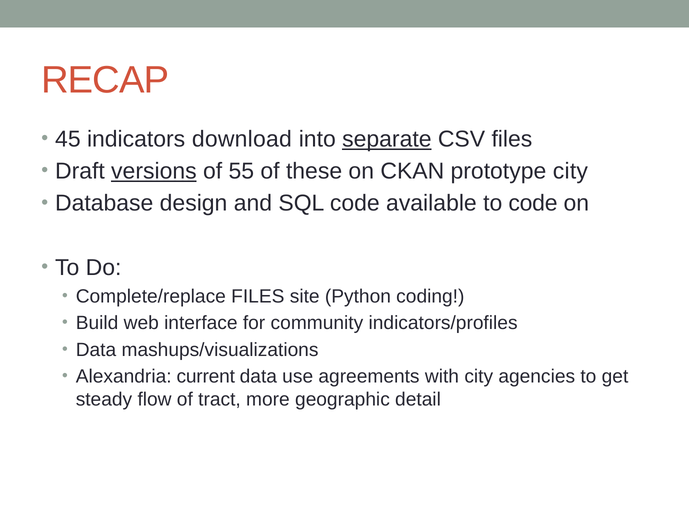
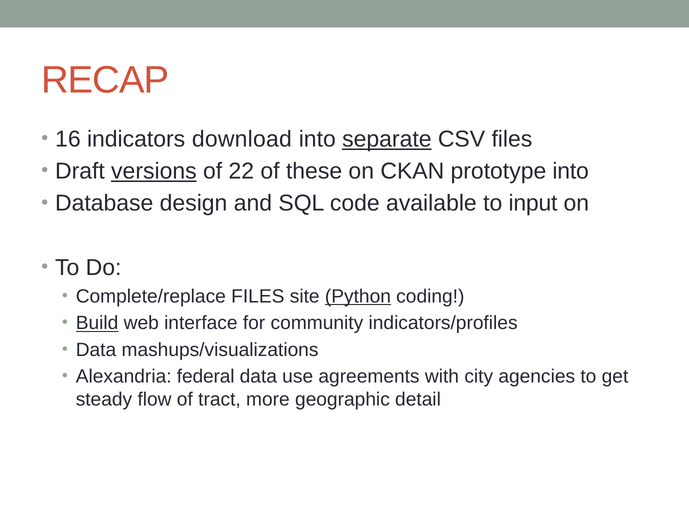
45: 45 -> 16
55: 55 -> 22
prototype city: city -> into
to code: code -> input
Python underline: none -> present
Build underline: none -> present
current: current -> federal
